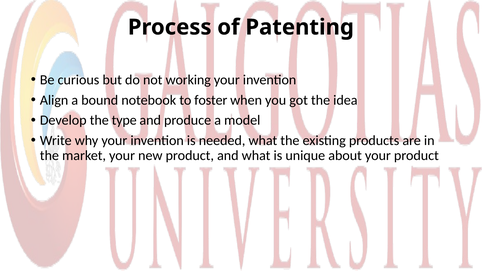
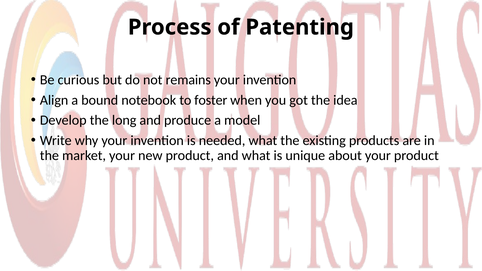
working: working -> remains
type: type -> long
